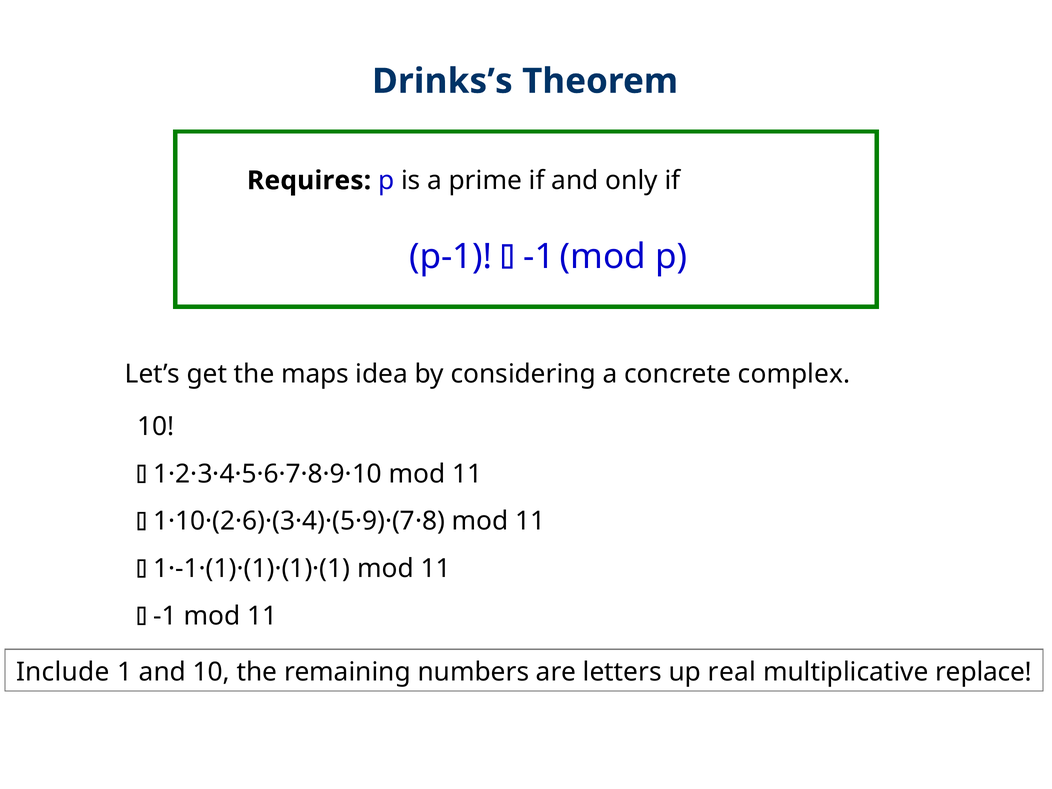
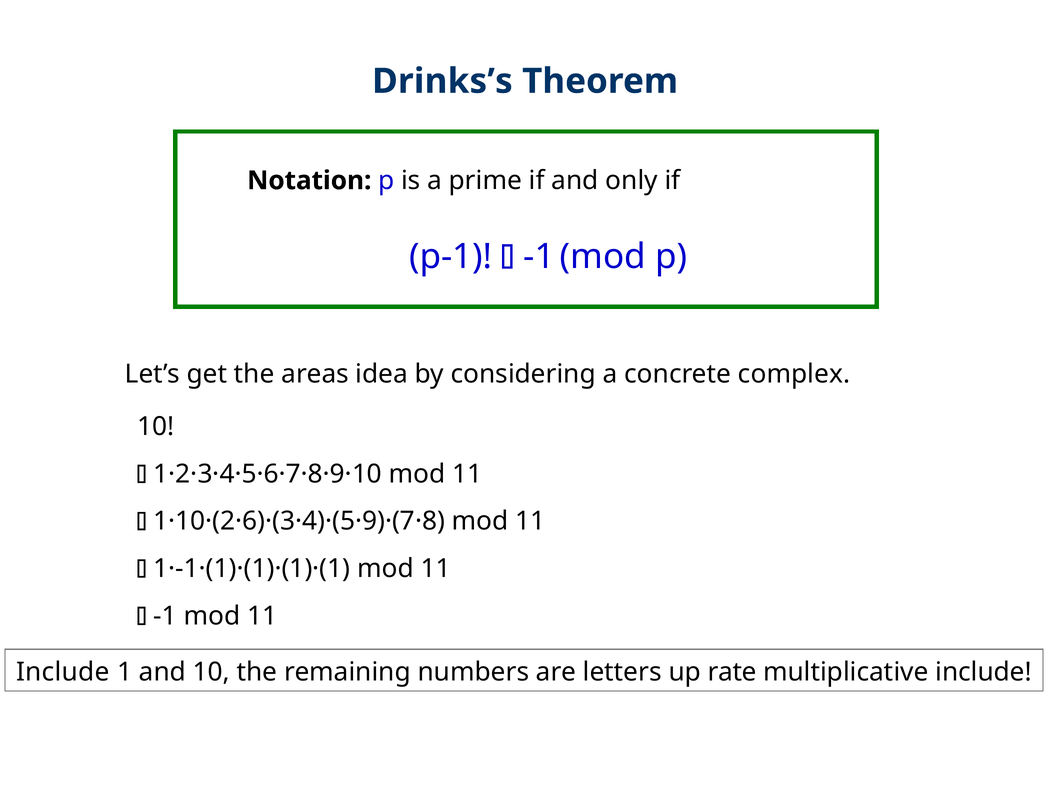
Requires: Requires -> Notation
maps: maps -> areas
real: real -> rate
multiplicative replace: replace -> include
